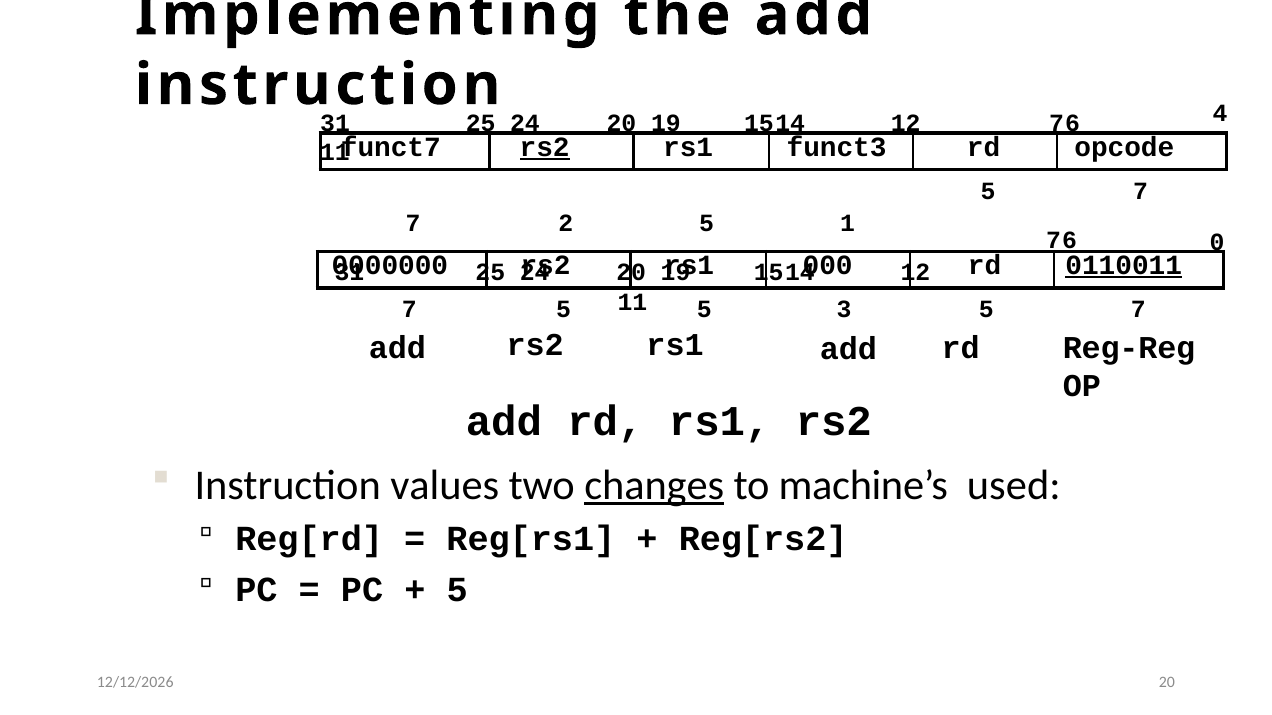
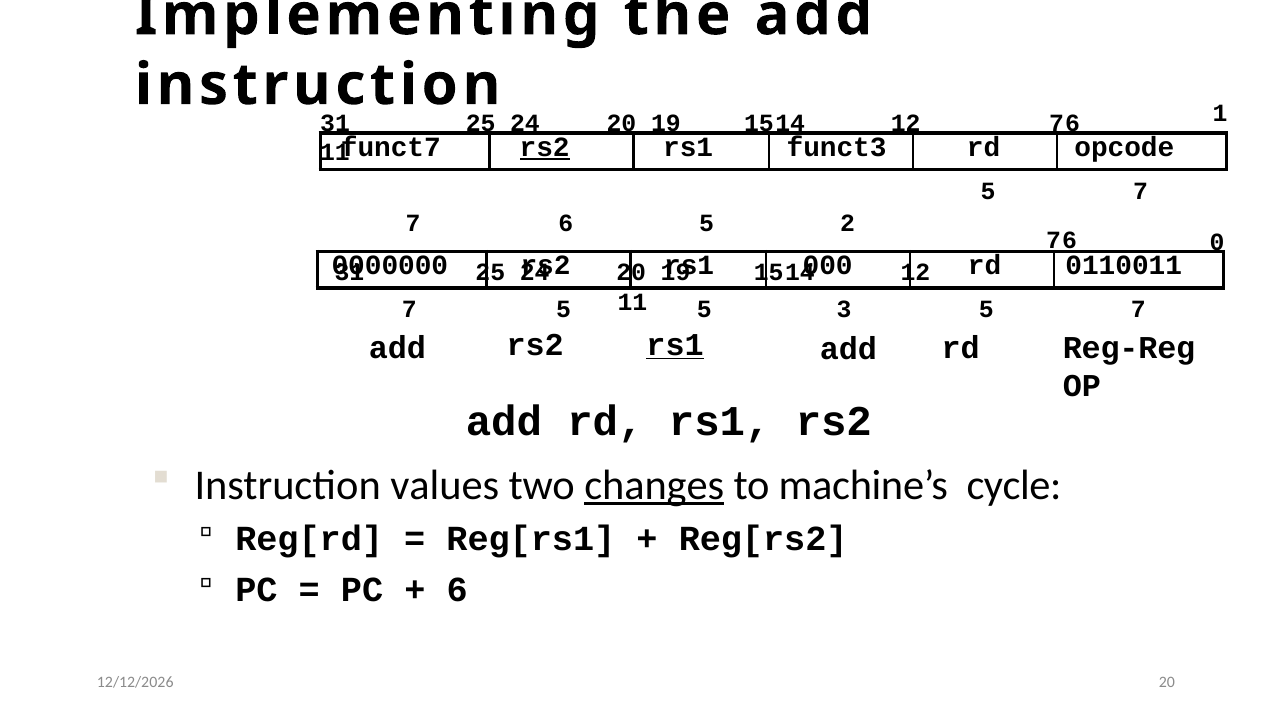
4: 4 -> 1
7 2: 2 -> 6
1: 1 -> 2
0110011 underline: present -> none
rs1 at (675, 345) underline: none -> present
used: used -> cycle
5 at (457, 590): 5 -> 6
